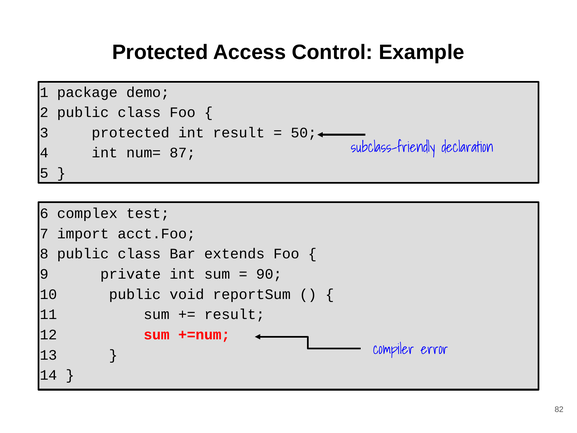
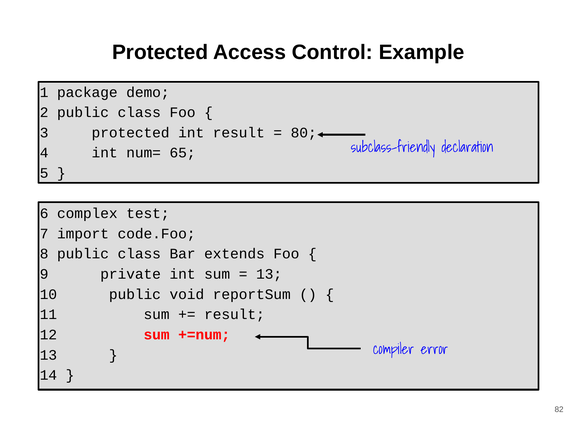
50: 50 -> 80
87: 87 -> 65
acct.Foo: acct.Foo -> code.Foo
90 at (269, 274): 90 -> 13
